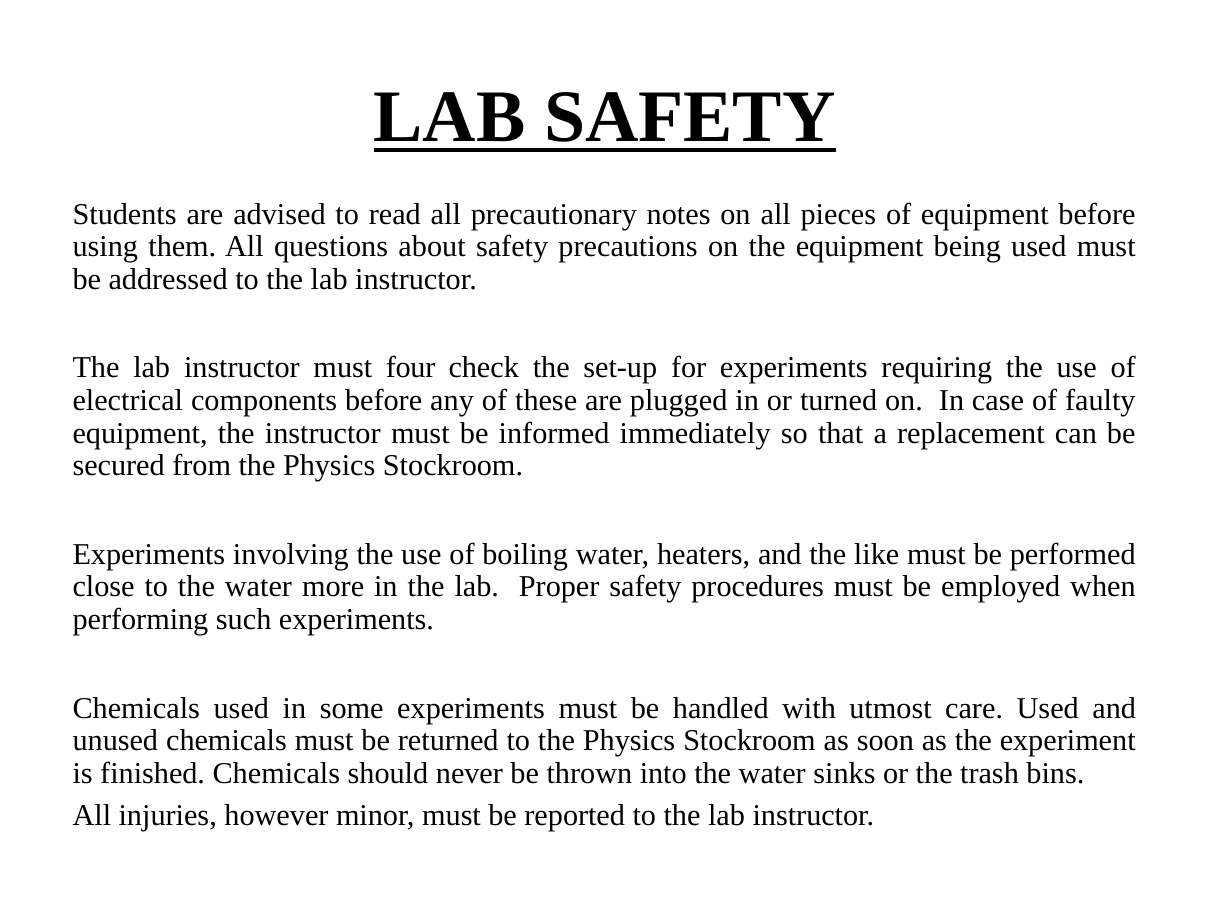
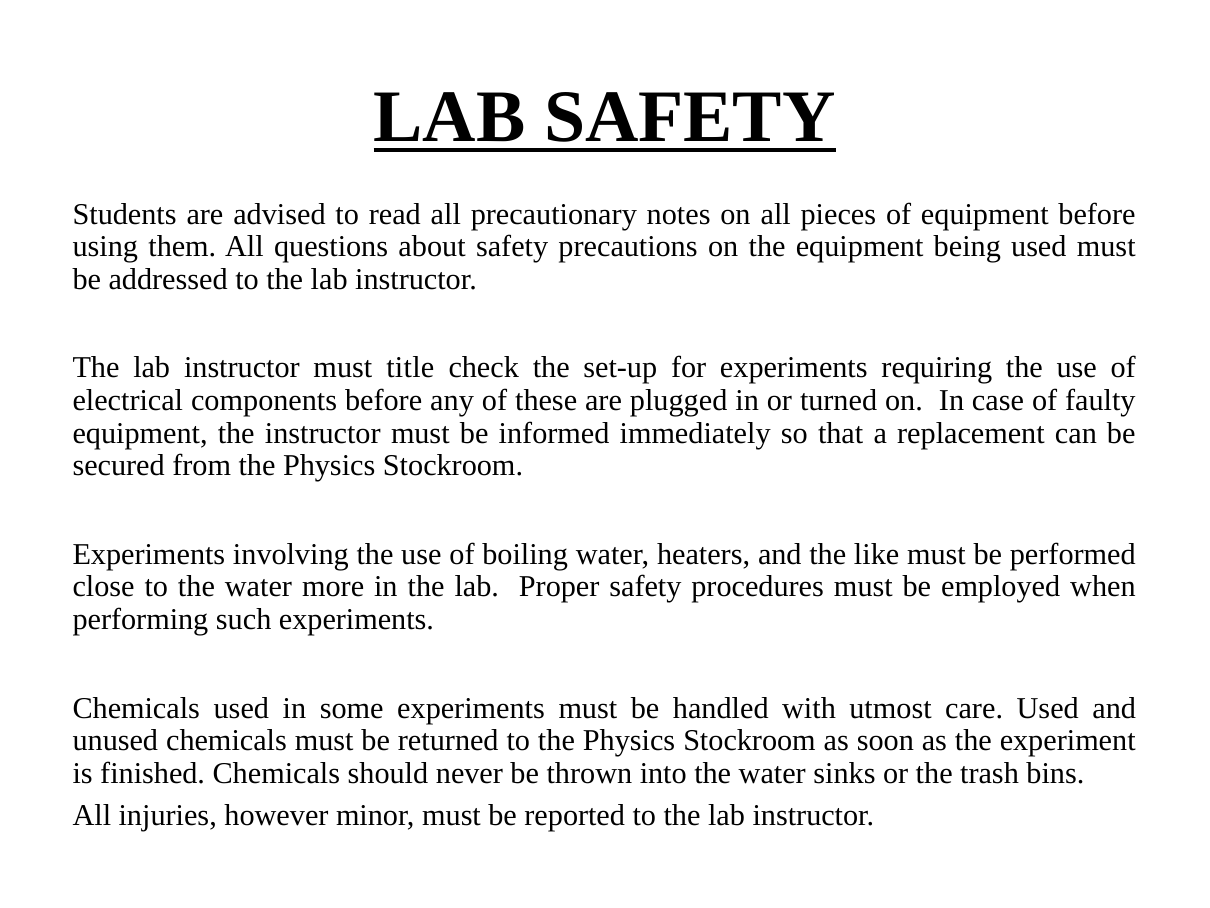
four: four -> title
